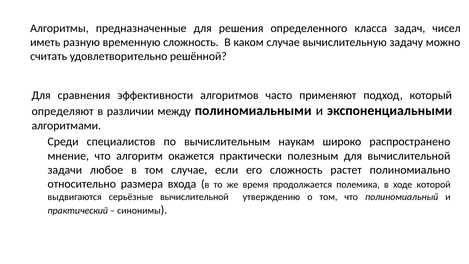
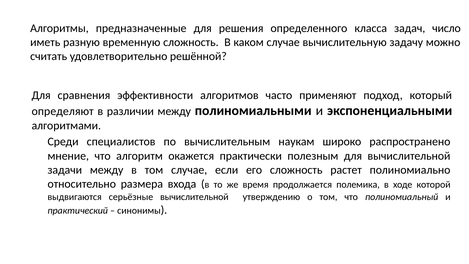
чисел: чисел -> число
задачи любое: любое -> между
